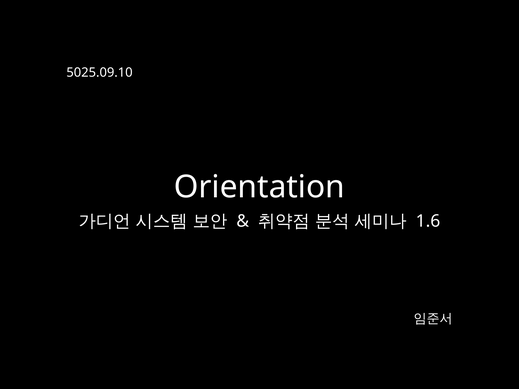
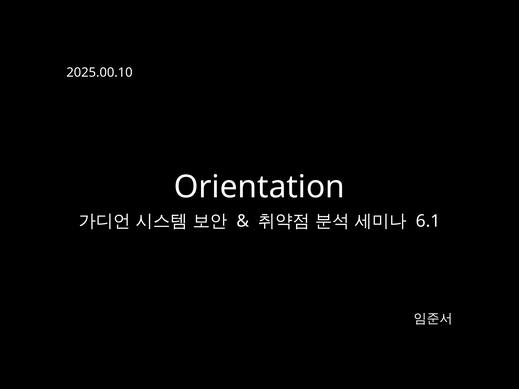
5025.09.10: 5025.09.10 -> 2025.00.10
1.6: 1.6 -> 6.1
